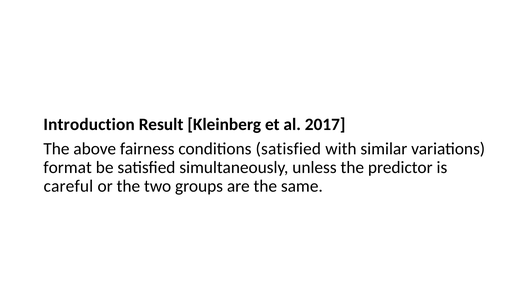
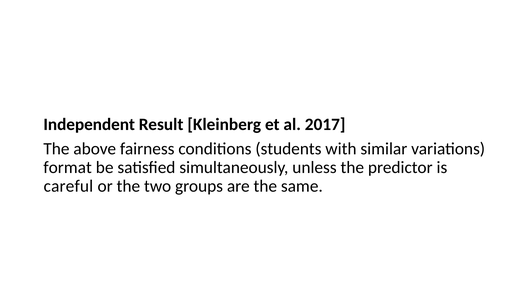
Introduction: Introduction -> Independent
conditions satisfied: satisfied -> students
